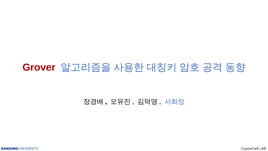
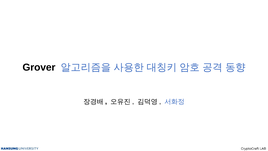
Grover colour: red -> black
